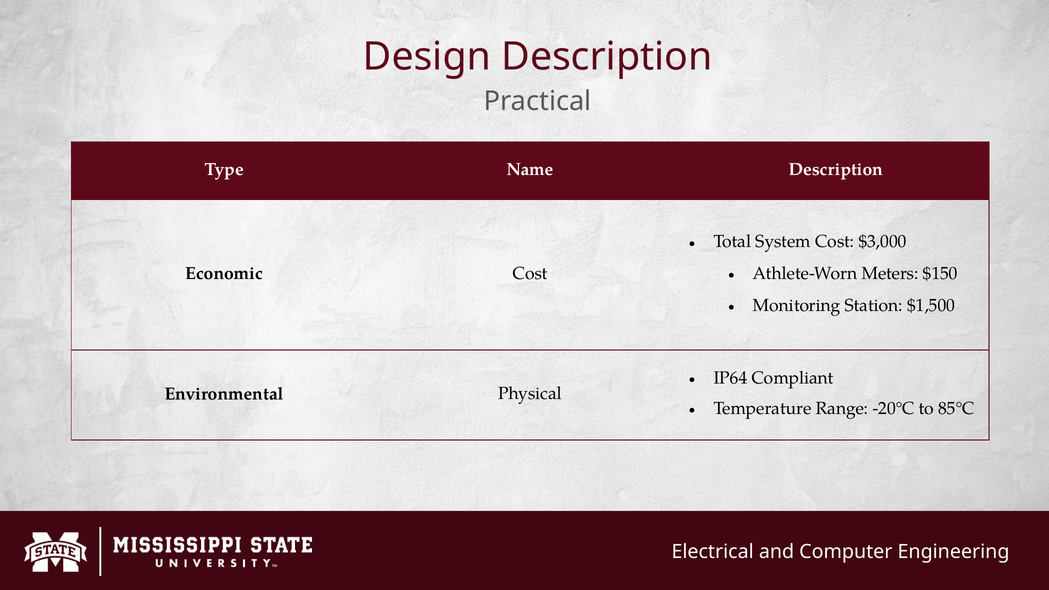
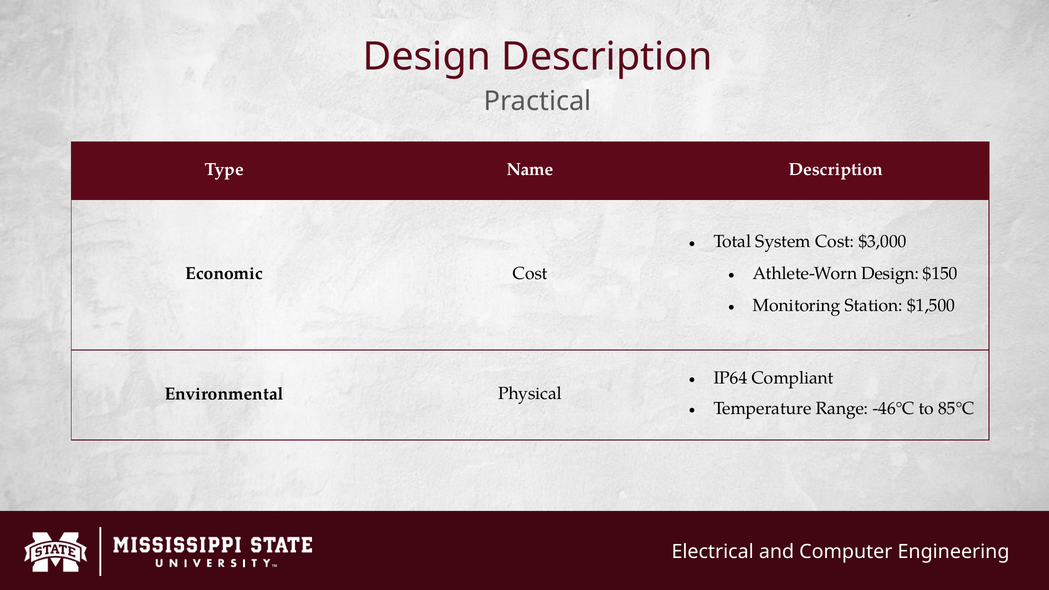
Athlete-Worn Meters: Meters -> Design
-20℃: -20℃ -> -46℃
